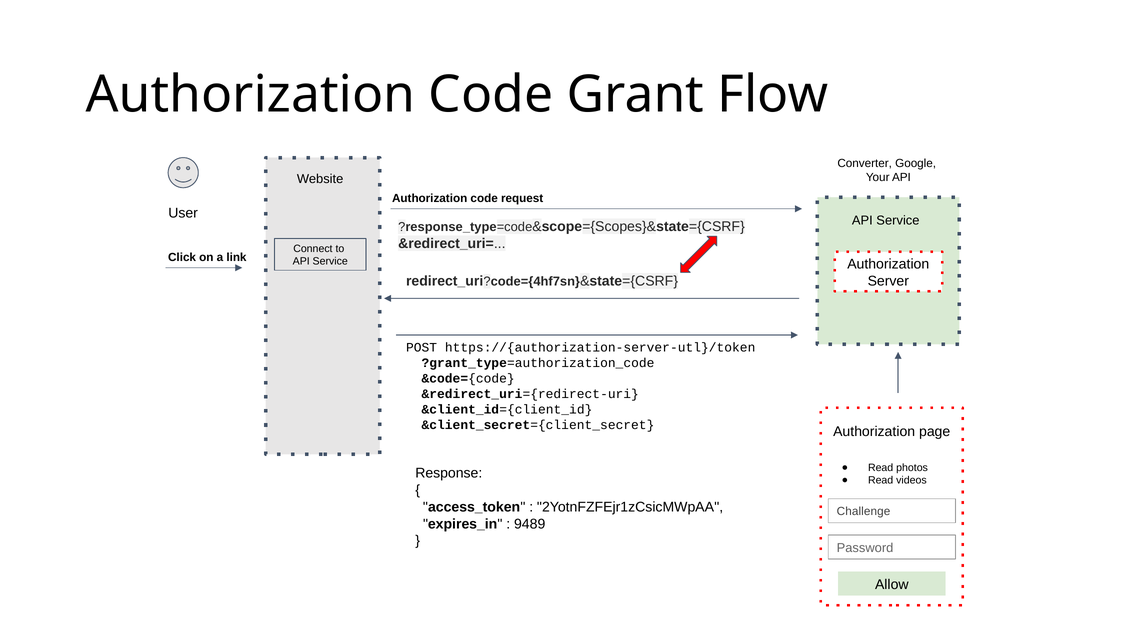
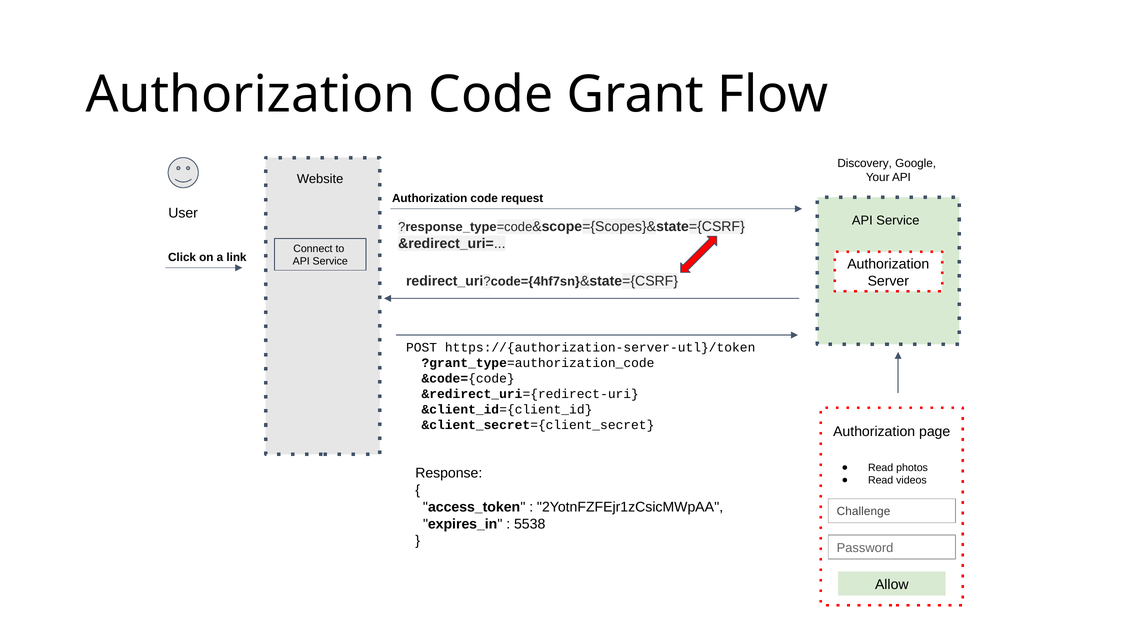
Converter: Converter -> Discovery
9489: 9489 -> 5538
